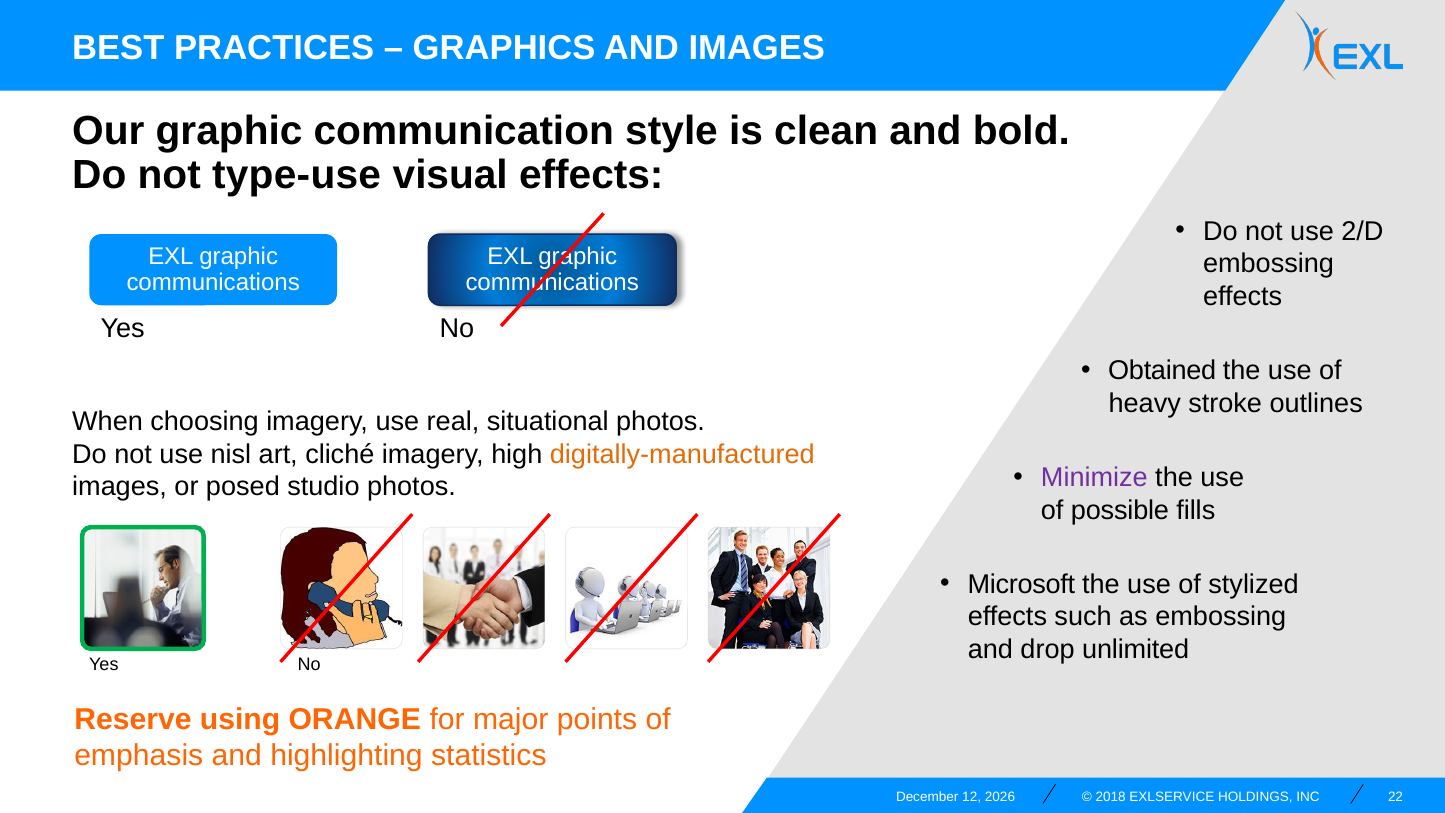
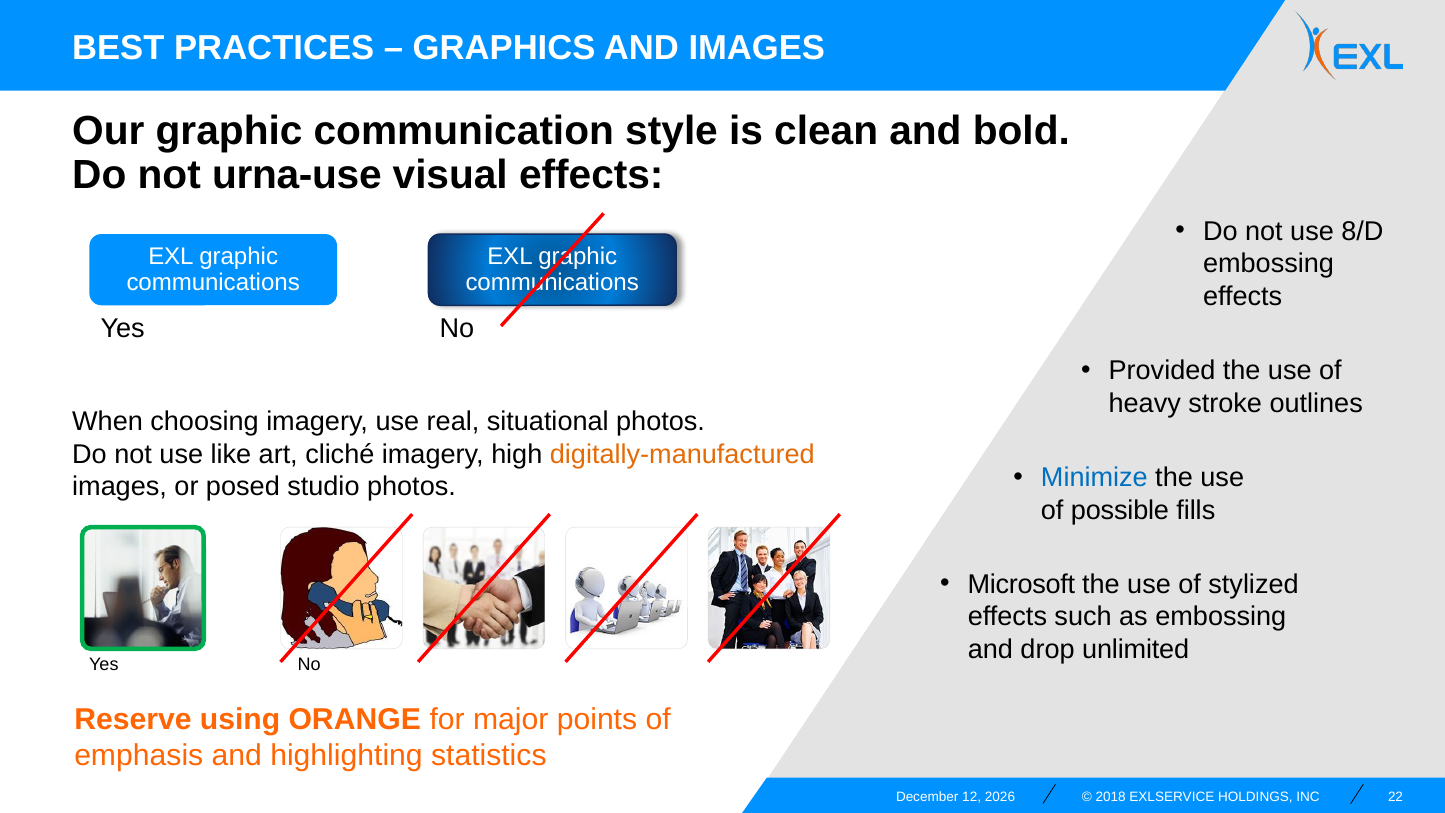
type-use: type-use -> urna-use
2/D: 2/D -> 8/D
Obtained: Obtained -> Provided
nisl: nisl -> like
Minimize colour: purple -> blue
